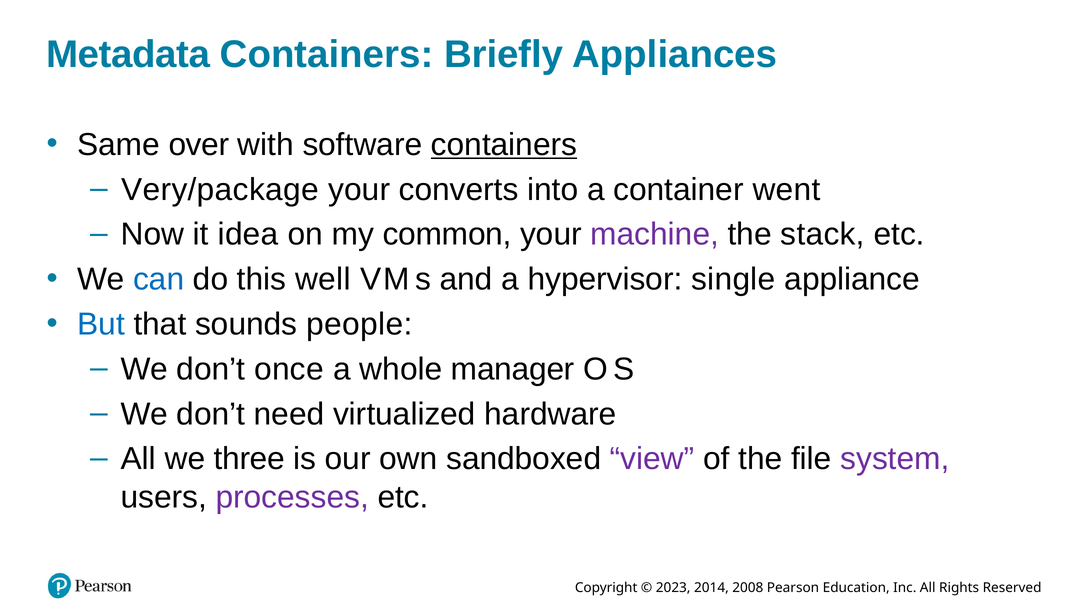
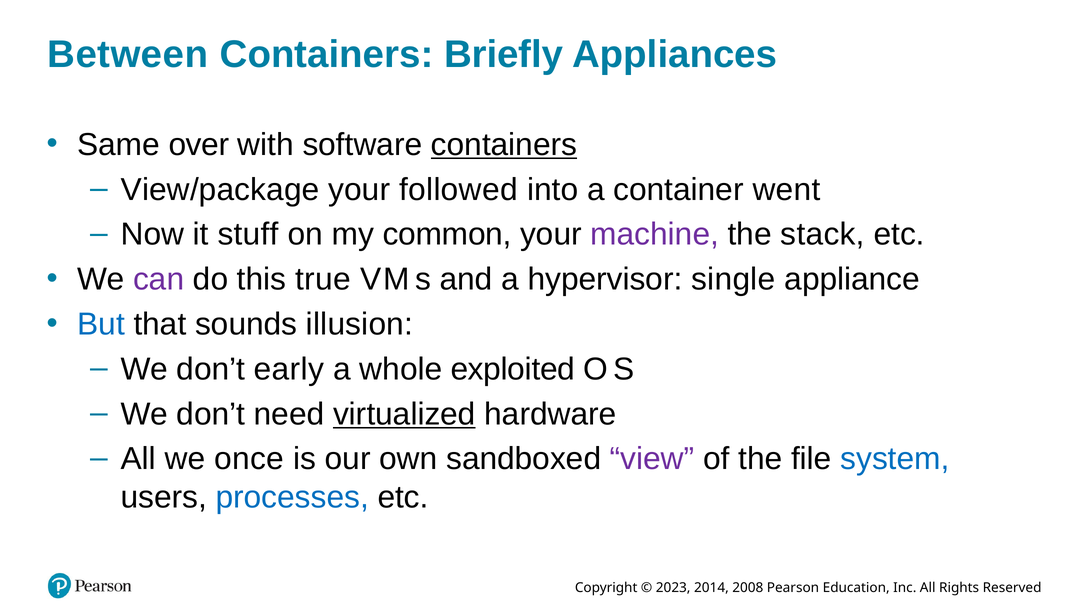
Metadata: Metadata -> Between
Very/package: Very/package -> View/package
converts: converts -> followed
idea: idea -> stuff
can colour: blue -> purple
well: well -> true
people: people -> illusion
once: once -> early
manager: manager -> exploited
virtualized underline: none -> present
three: three -> once
system colour: purple -> blue
processes colour: purple -> blue
